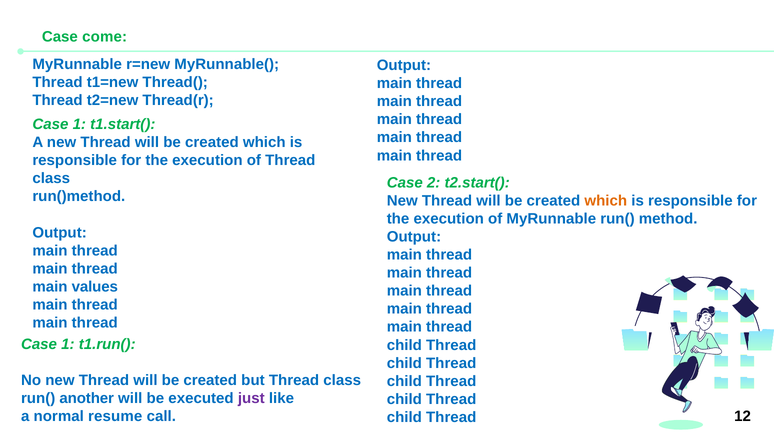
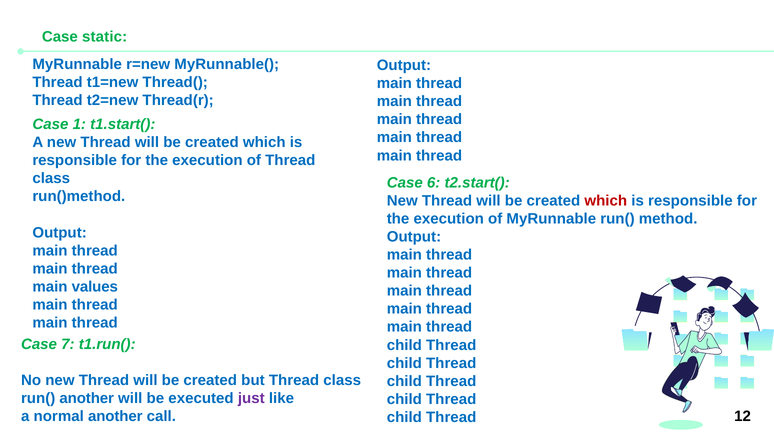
come: come -> static
2: 2 -> 6
which at (606, 201) colour: orange -> red
1 at (68, 345): 1 -> 7
normal resume: resume -> another
